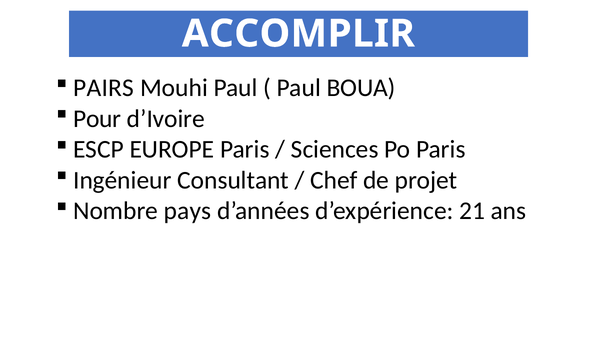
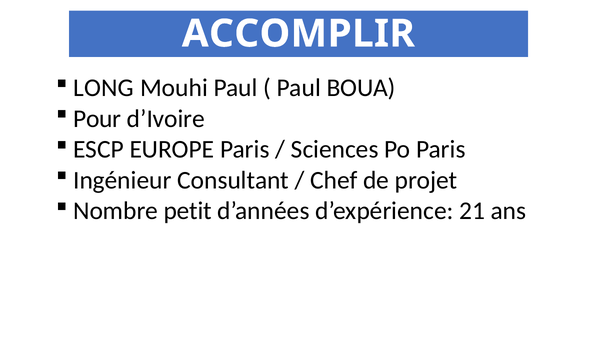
PAIRS: PAIRS -> LONG
pays: pays -> petit
